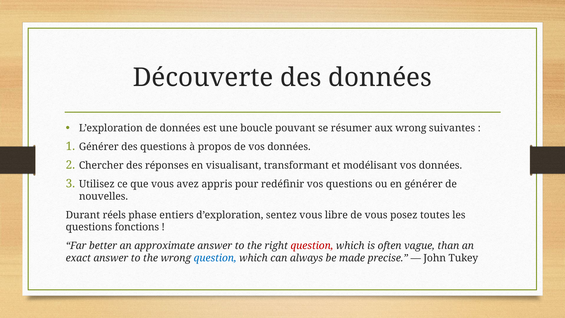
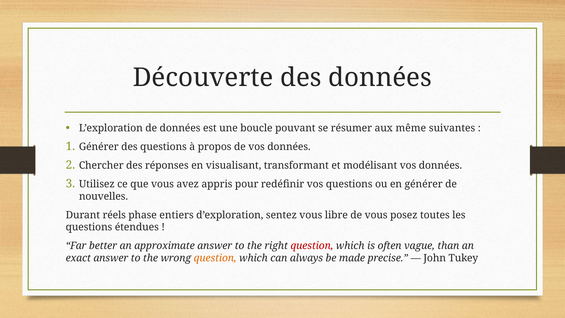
aux wrong: wrong -> même
fonctions: fonctions -> étendues
question at (215, 258) colour: blue -> orange
